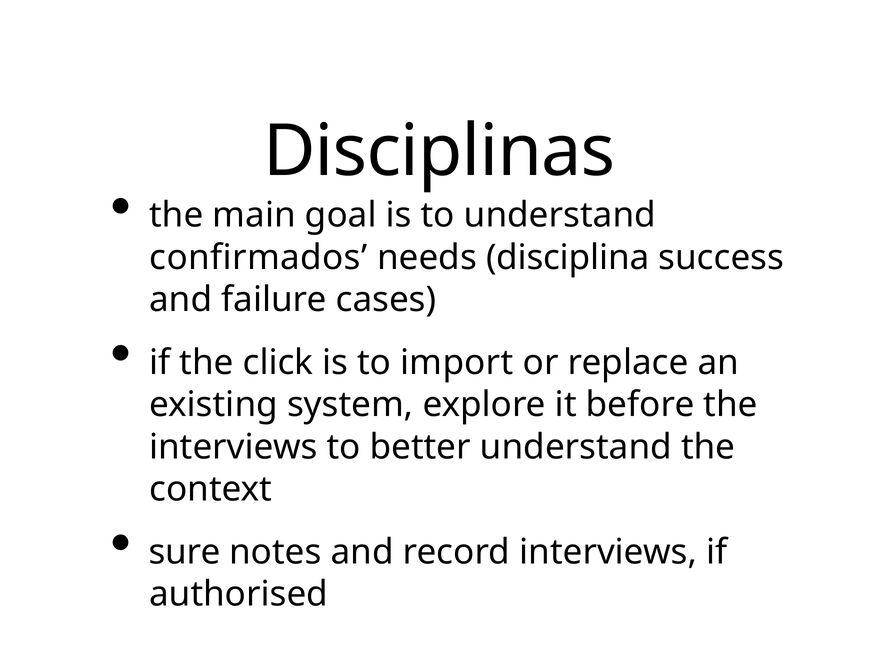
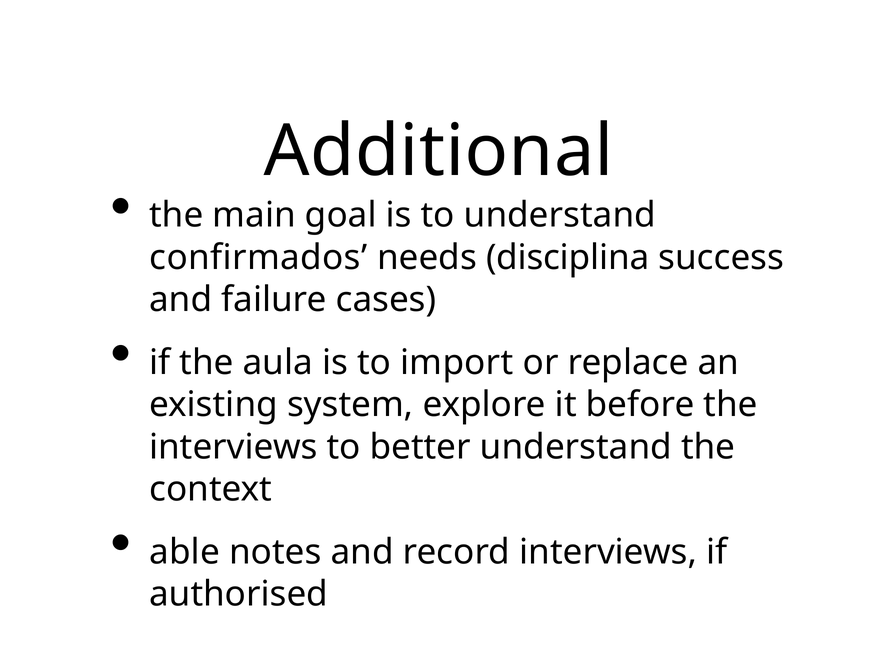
Disciplinas: Disciplinas -> Additional
click: click -> aula
sure: sure -> able
